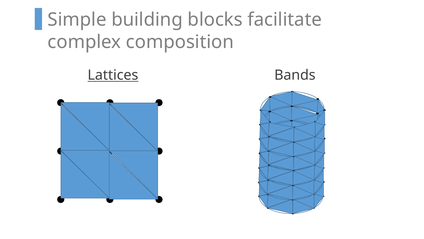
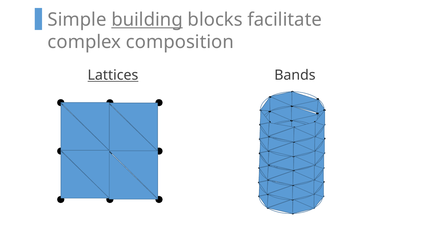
building underline: none -> present
